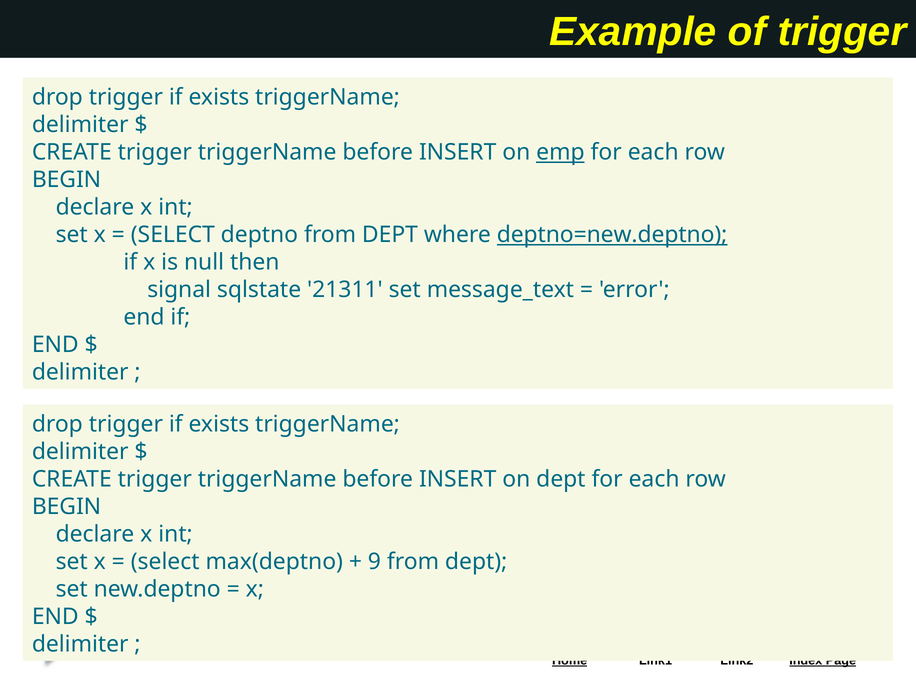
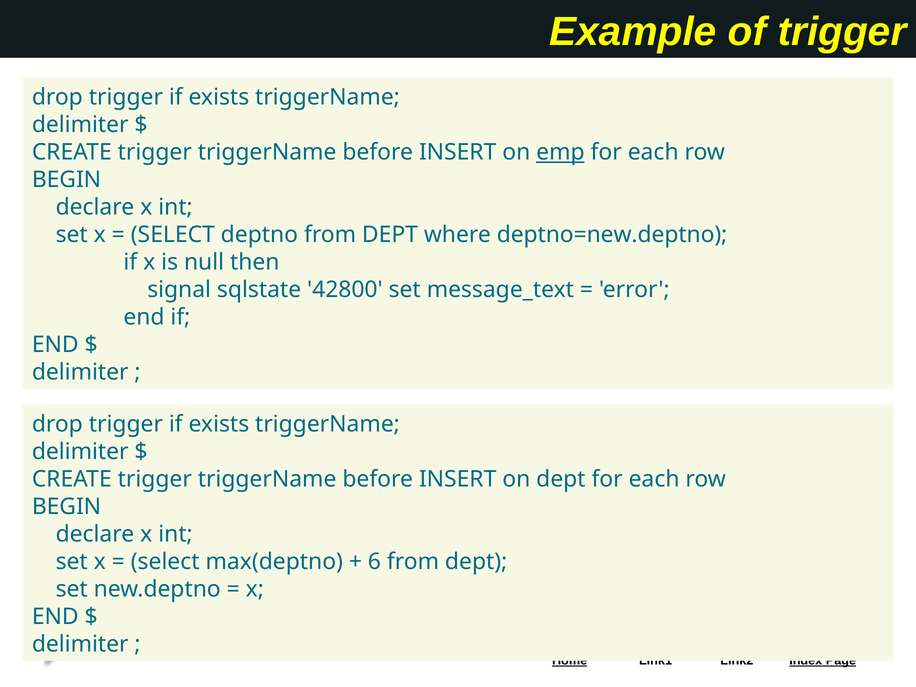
deptno=new.deptno underline: present -> none
21311: 21311 -> 42800
9: 9 -> 6
